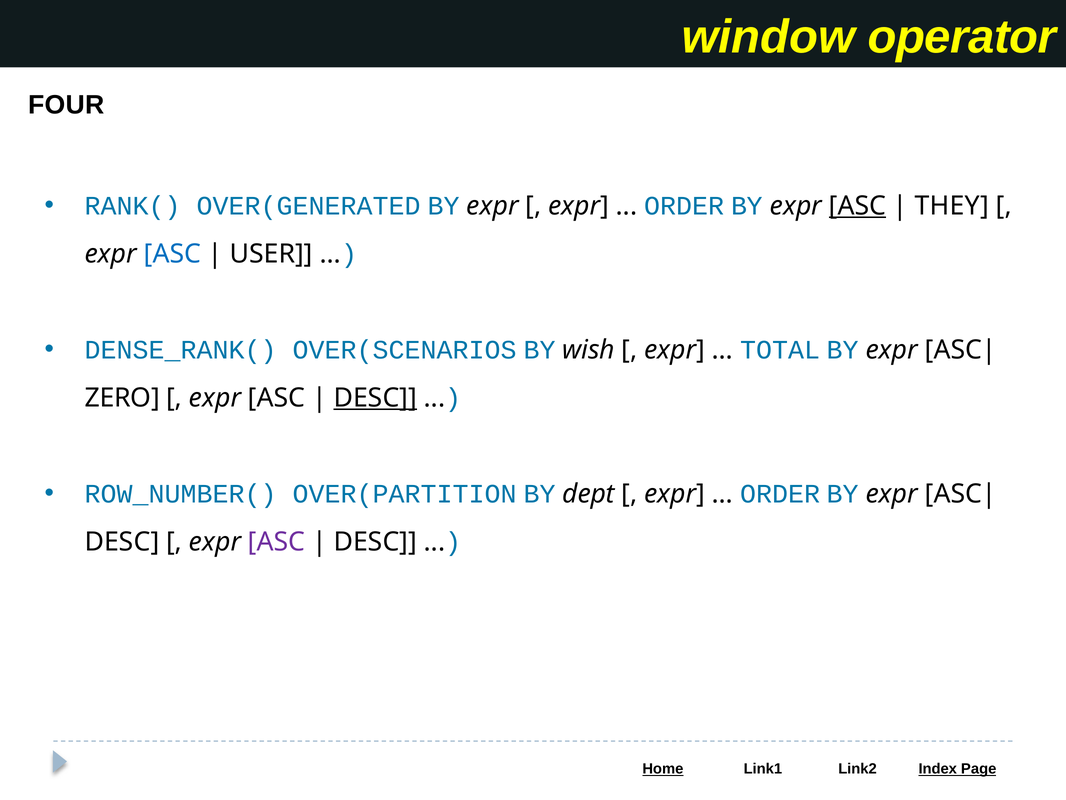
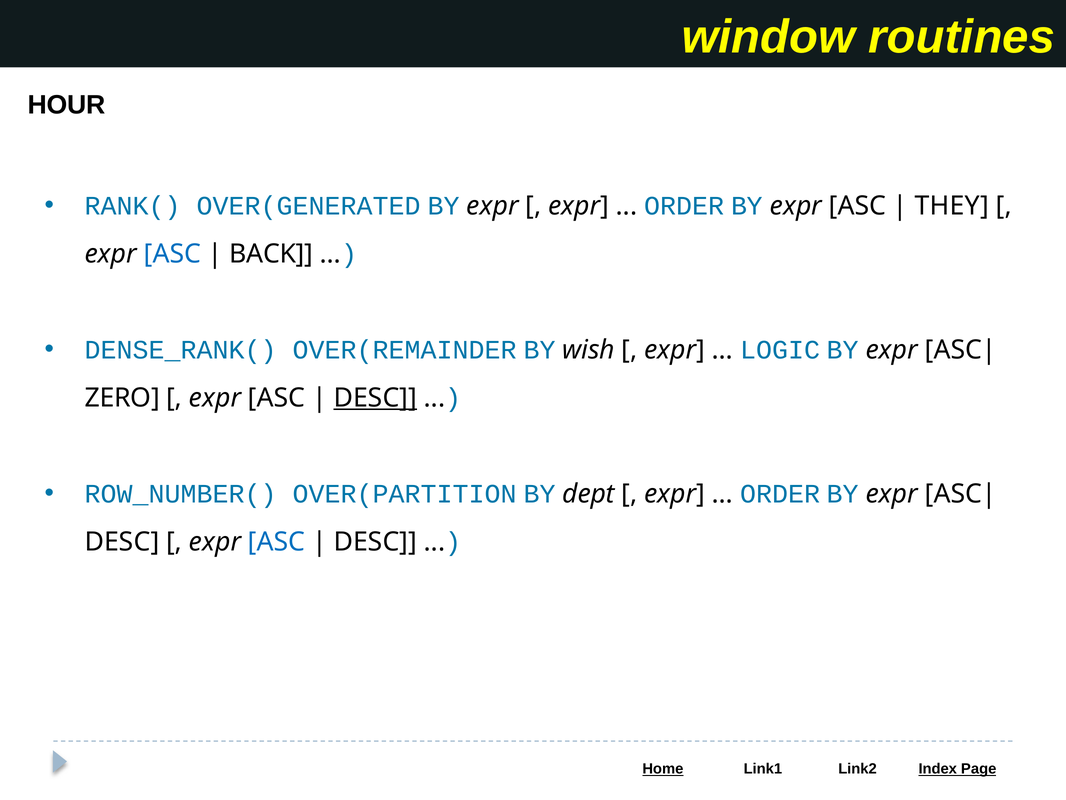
operator: operator -> routines
FOUR: FOUR -> HOUR
ASC at (857, 206) underline: present -> none
USER: USER -> BACK
OVER(SCENARIOS: OVER(SCENARIOS -> OVER(REMAINDER
TOTAL: TOTAL -> LOGIC
ASC at (277, 541) colour: purple -> blue
